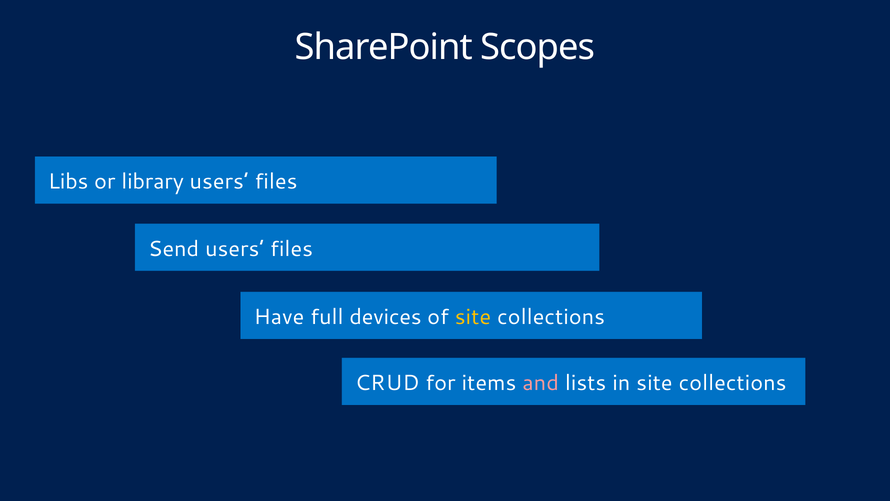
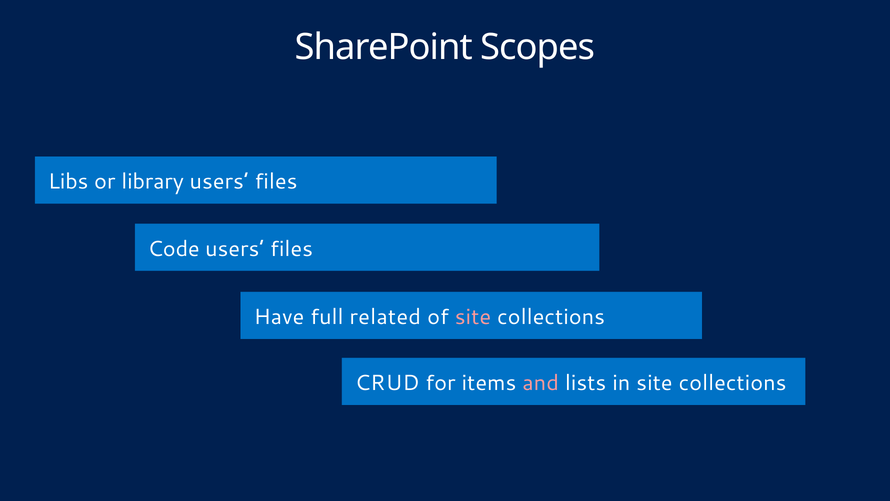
Send: Send -> Code
devices: devices -> related
site at (473, 317) colour: yellow -> pink
